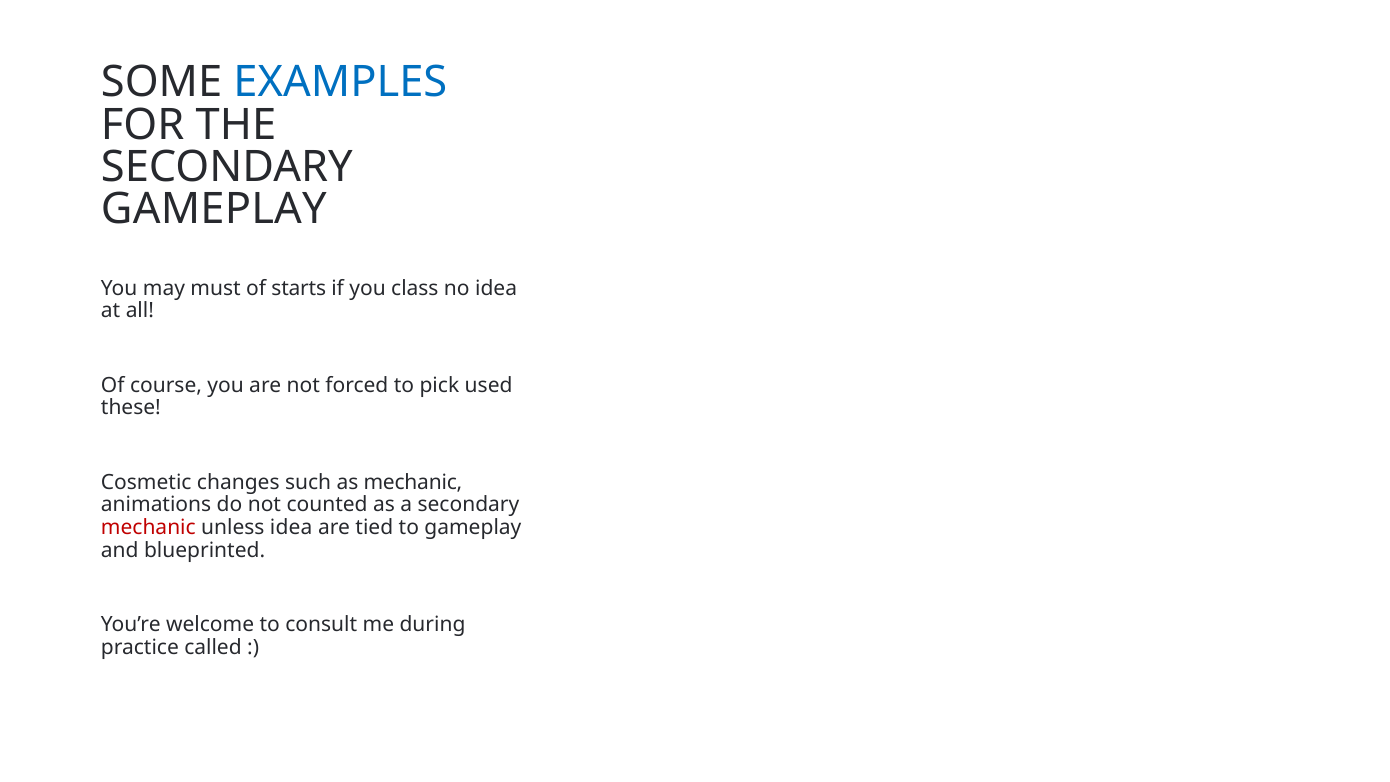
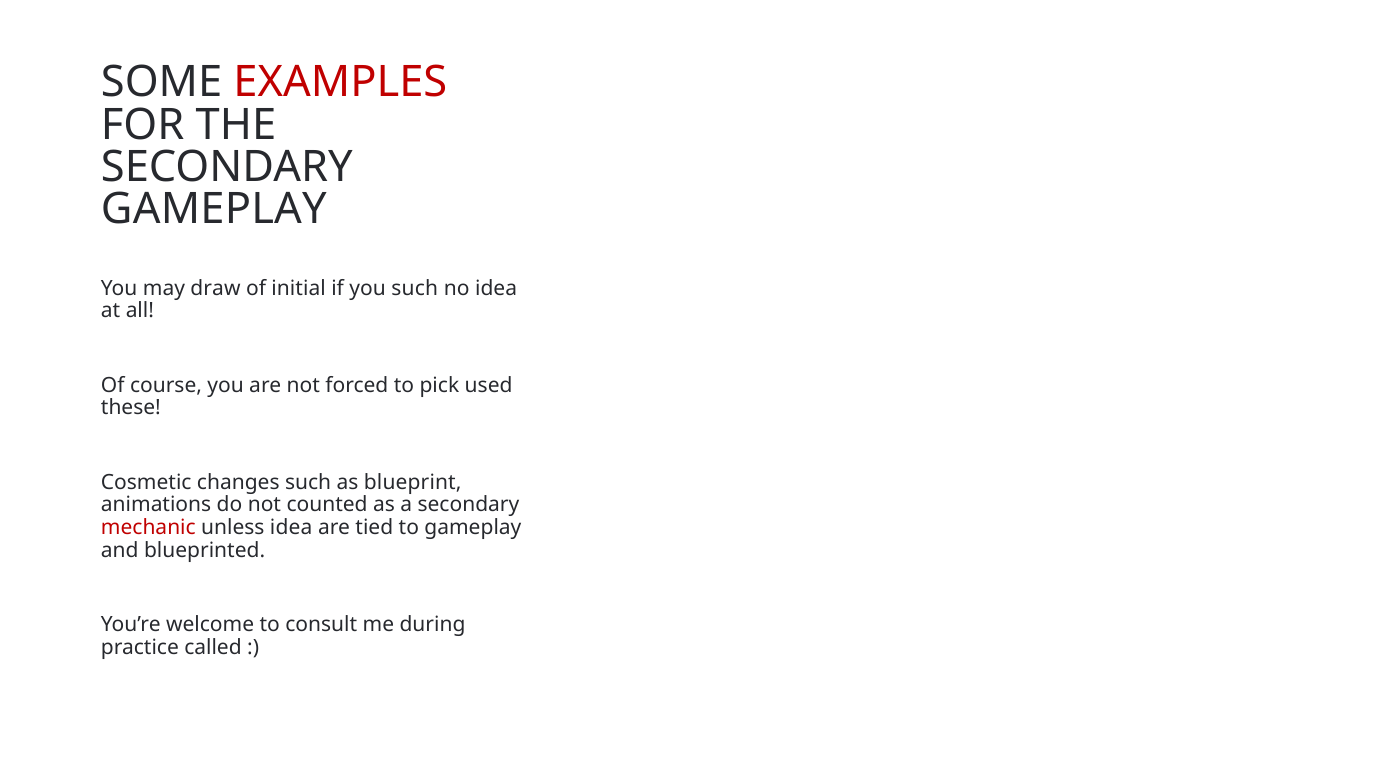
EXAMPLES colour: blue -> red
must: must -> draw
starts: starts -> initial
you class: class -> such
as mechanic: mechanic -> blueprint
